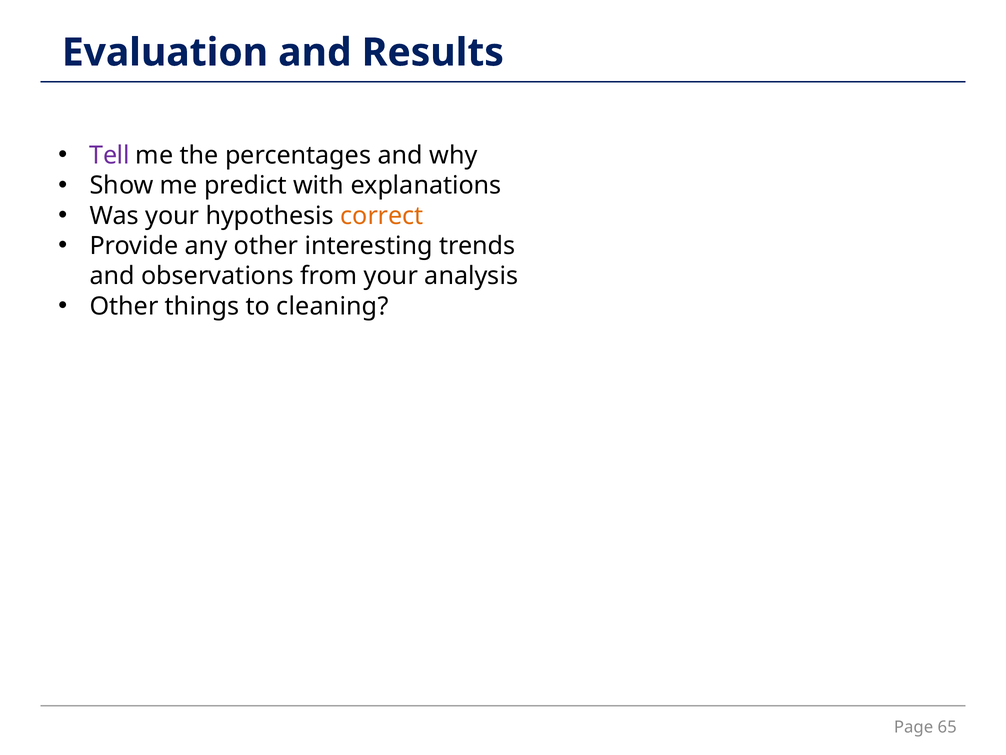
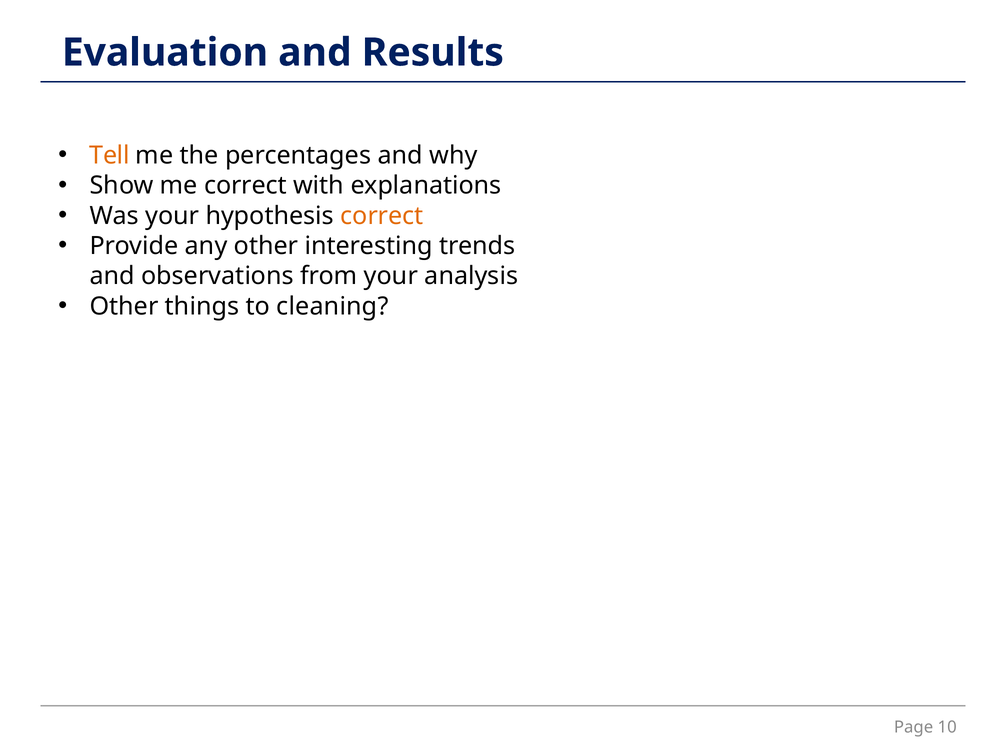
Tell colour: purple -> orange
me predict: predict -> correct
65: 65 -> 10
